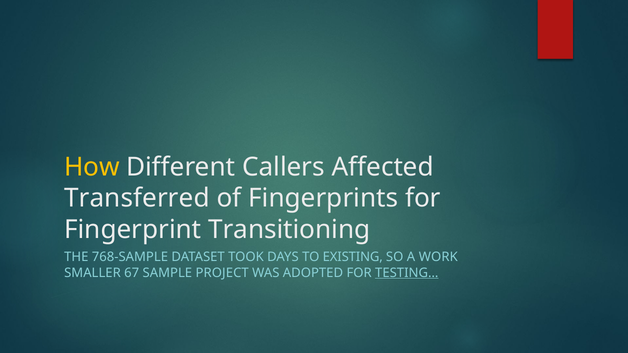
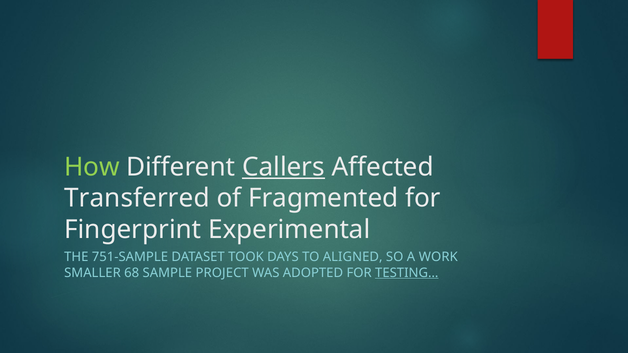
How colour: yellow -> light green
Callers underline: none -> present
Fingerprints: Fingerprints -> Fragmented
Transitioning: Transitioning -> Experimental
768-SAMPLE: 768-SAMPLE -> 751-SAMPLE
EXISTING: EXISTING -> ALIGNED
67: 67 -> 68
